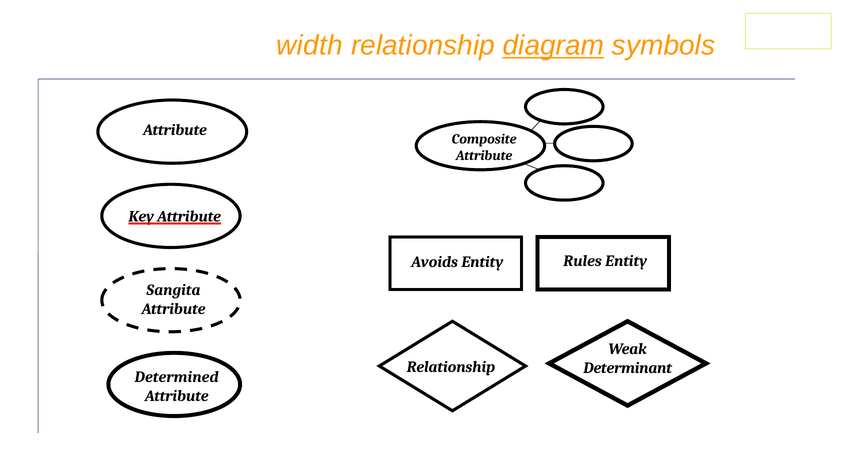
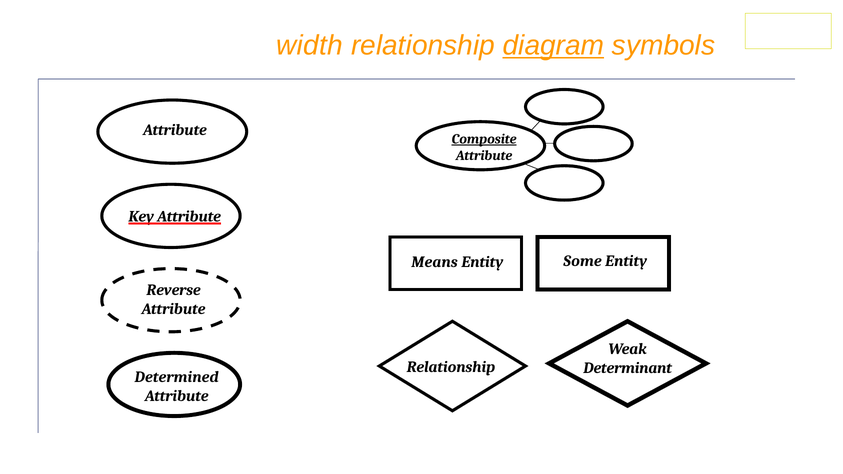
Composite underline: none -> present
Rules: Rules -> Some
Avoids: Avoids -> Means
Sangita: Sangita -> Reverse
